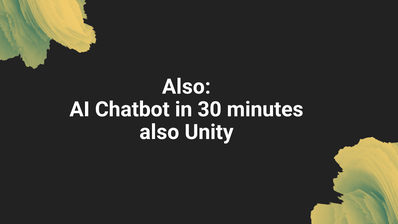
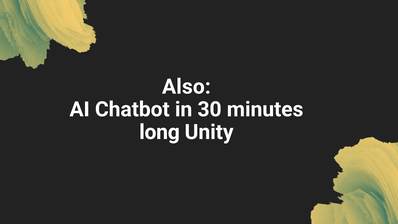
also at (159, 132): also -> long
